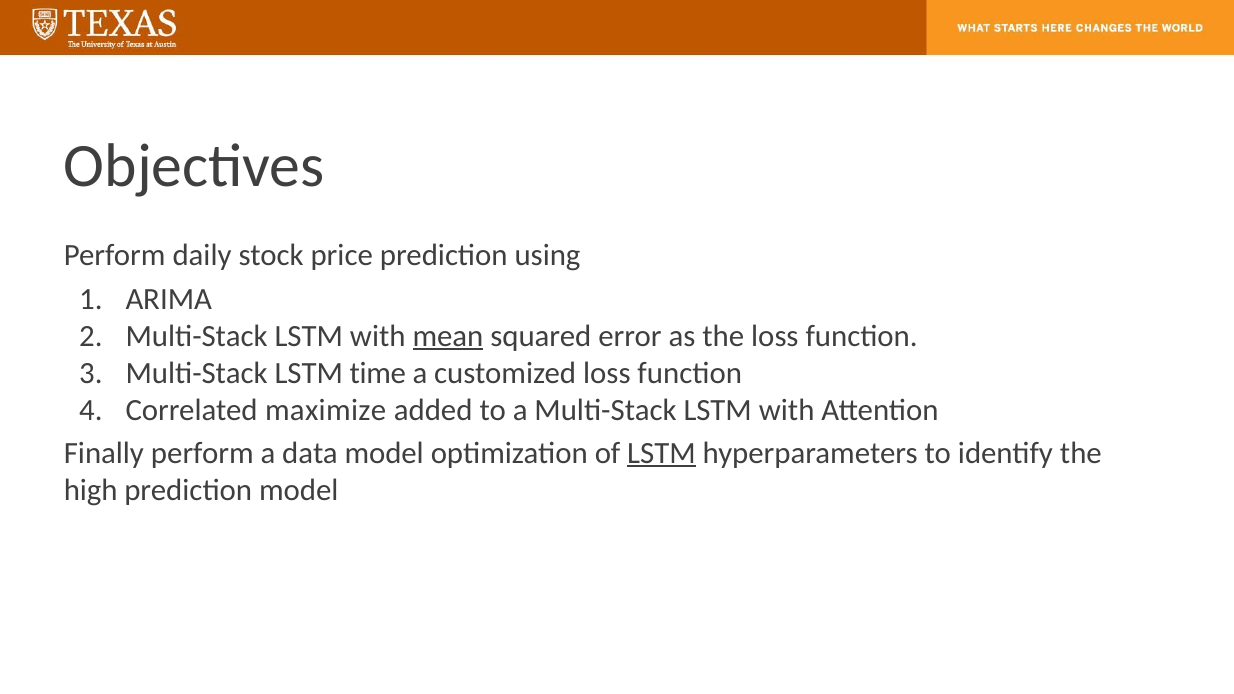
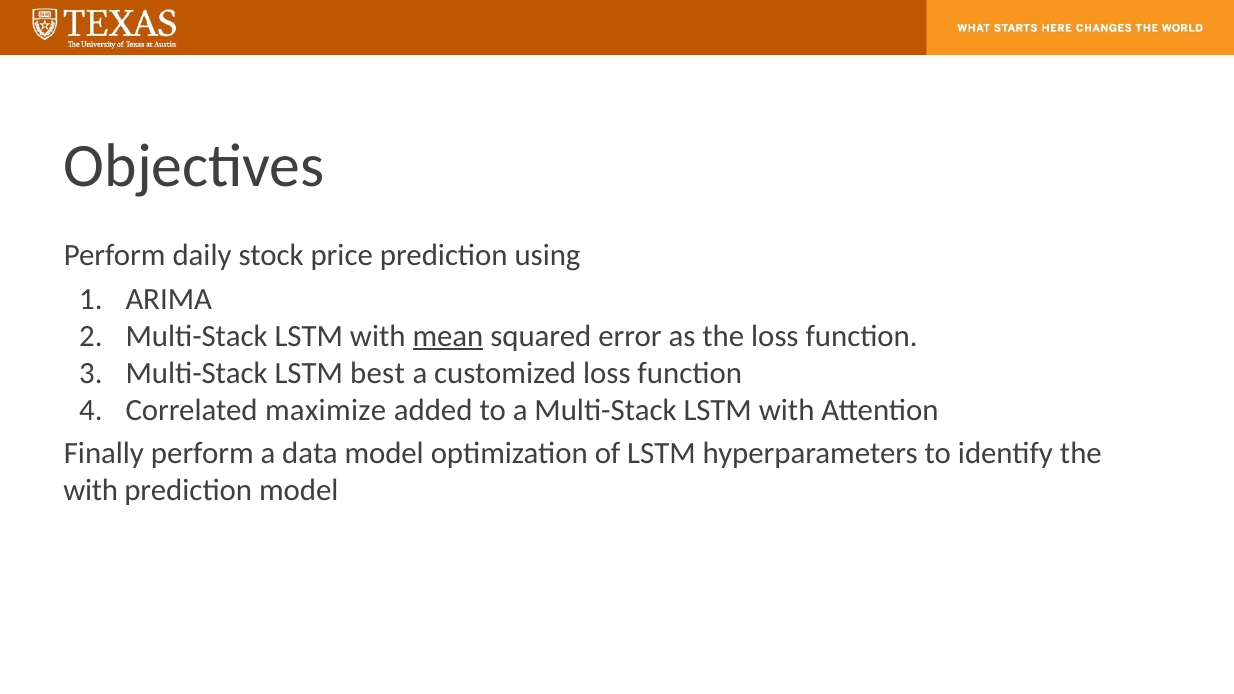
time: time -> best
LSTM at (661, 453) underline: present -> none
high at (91, 490): high -> with
